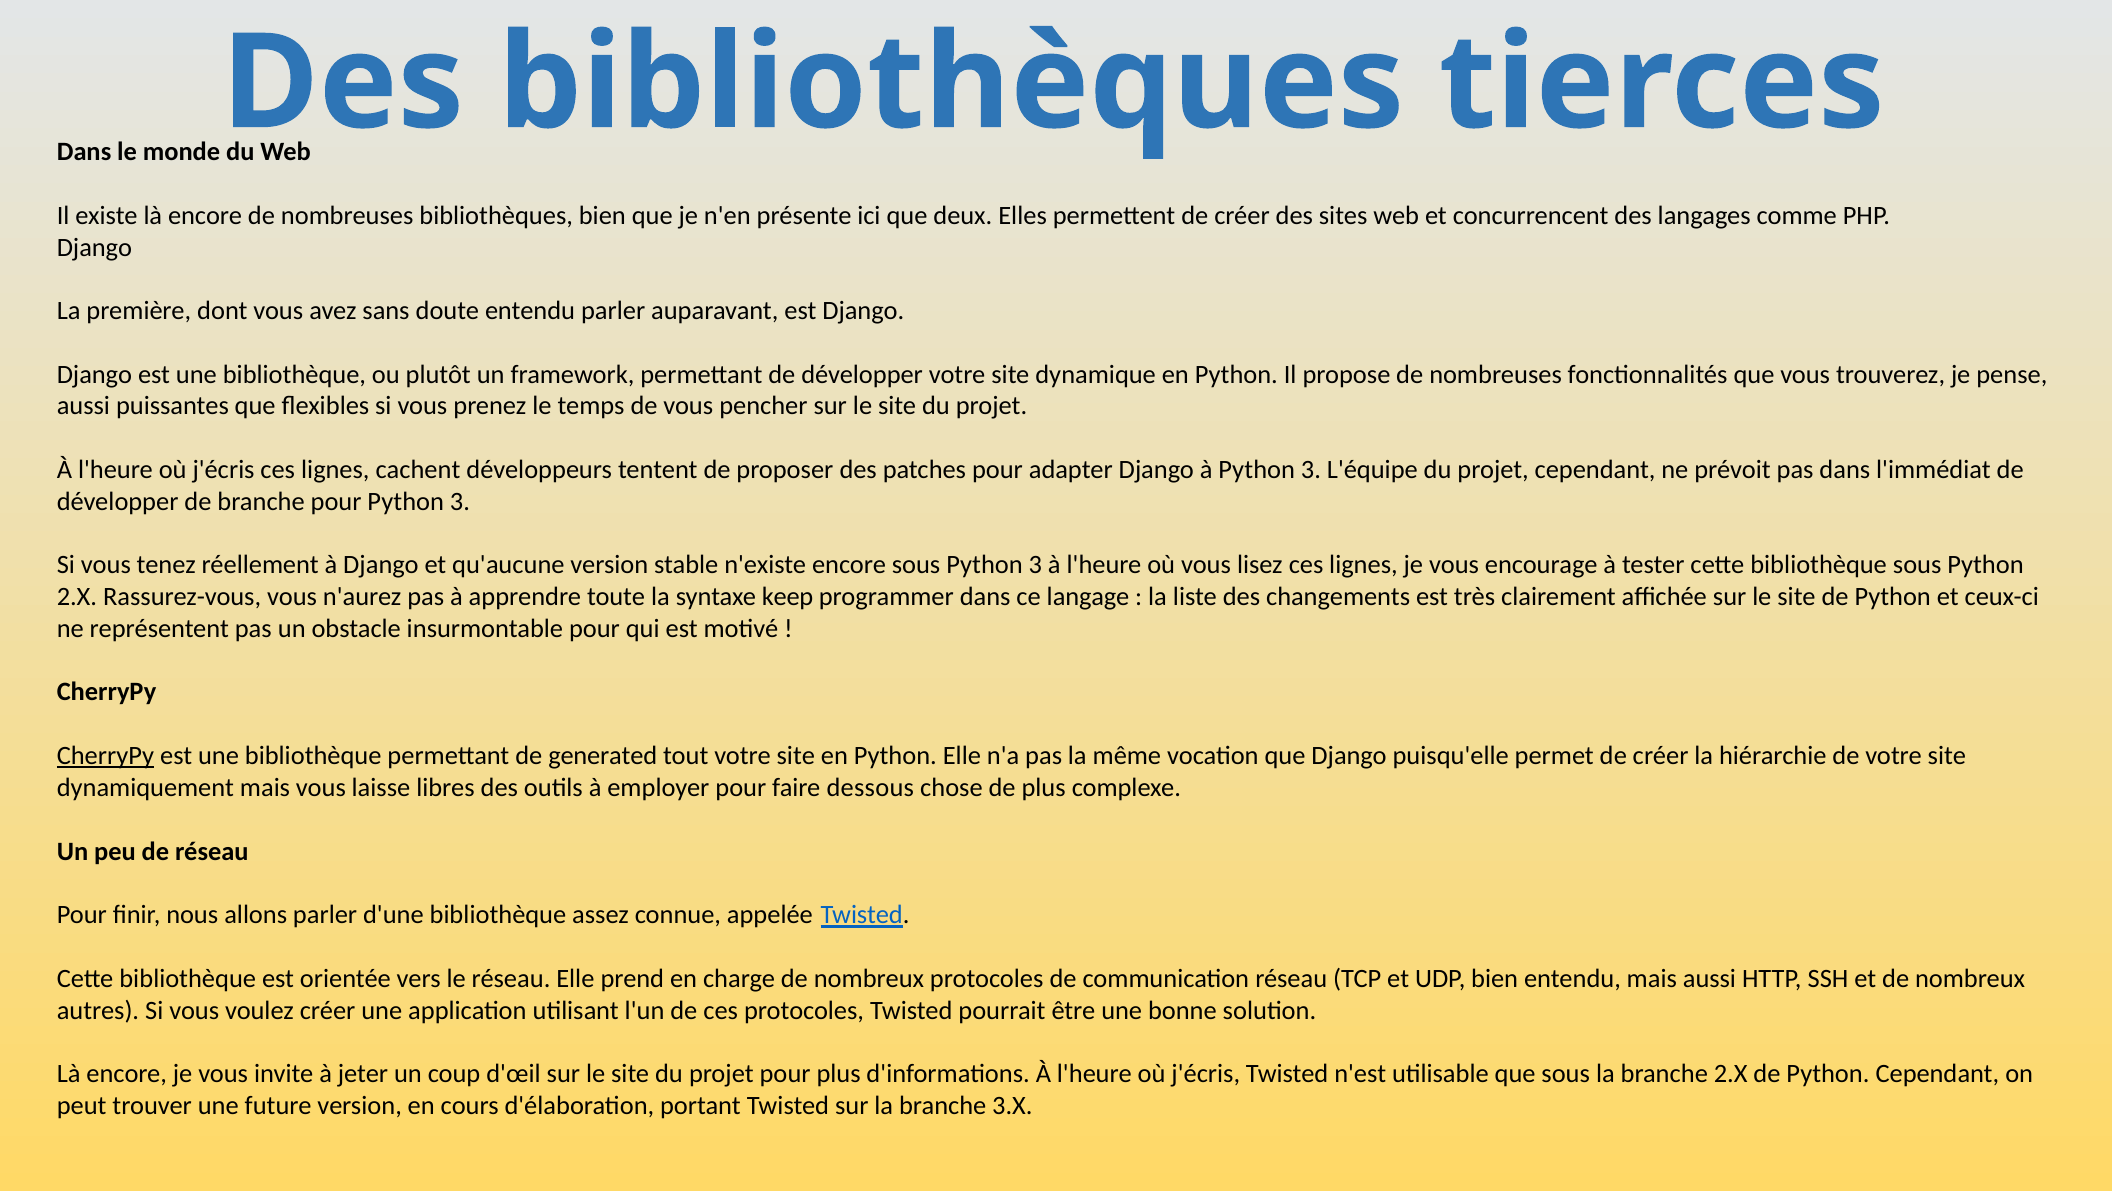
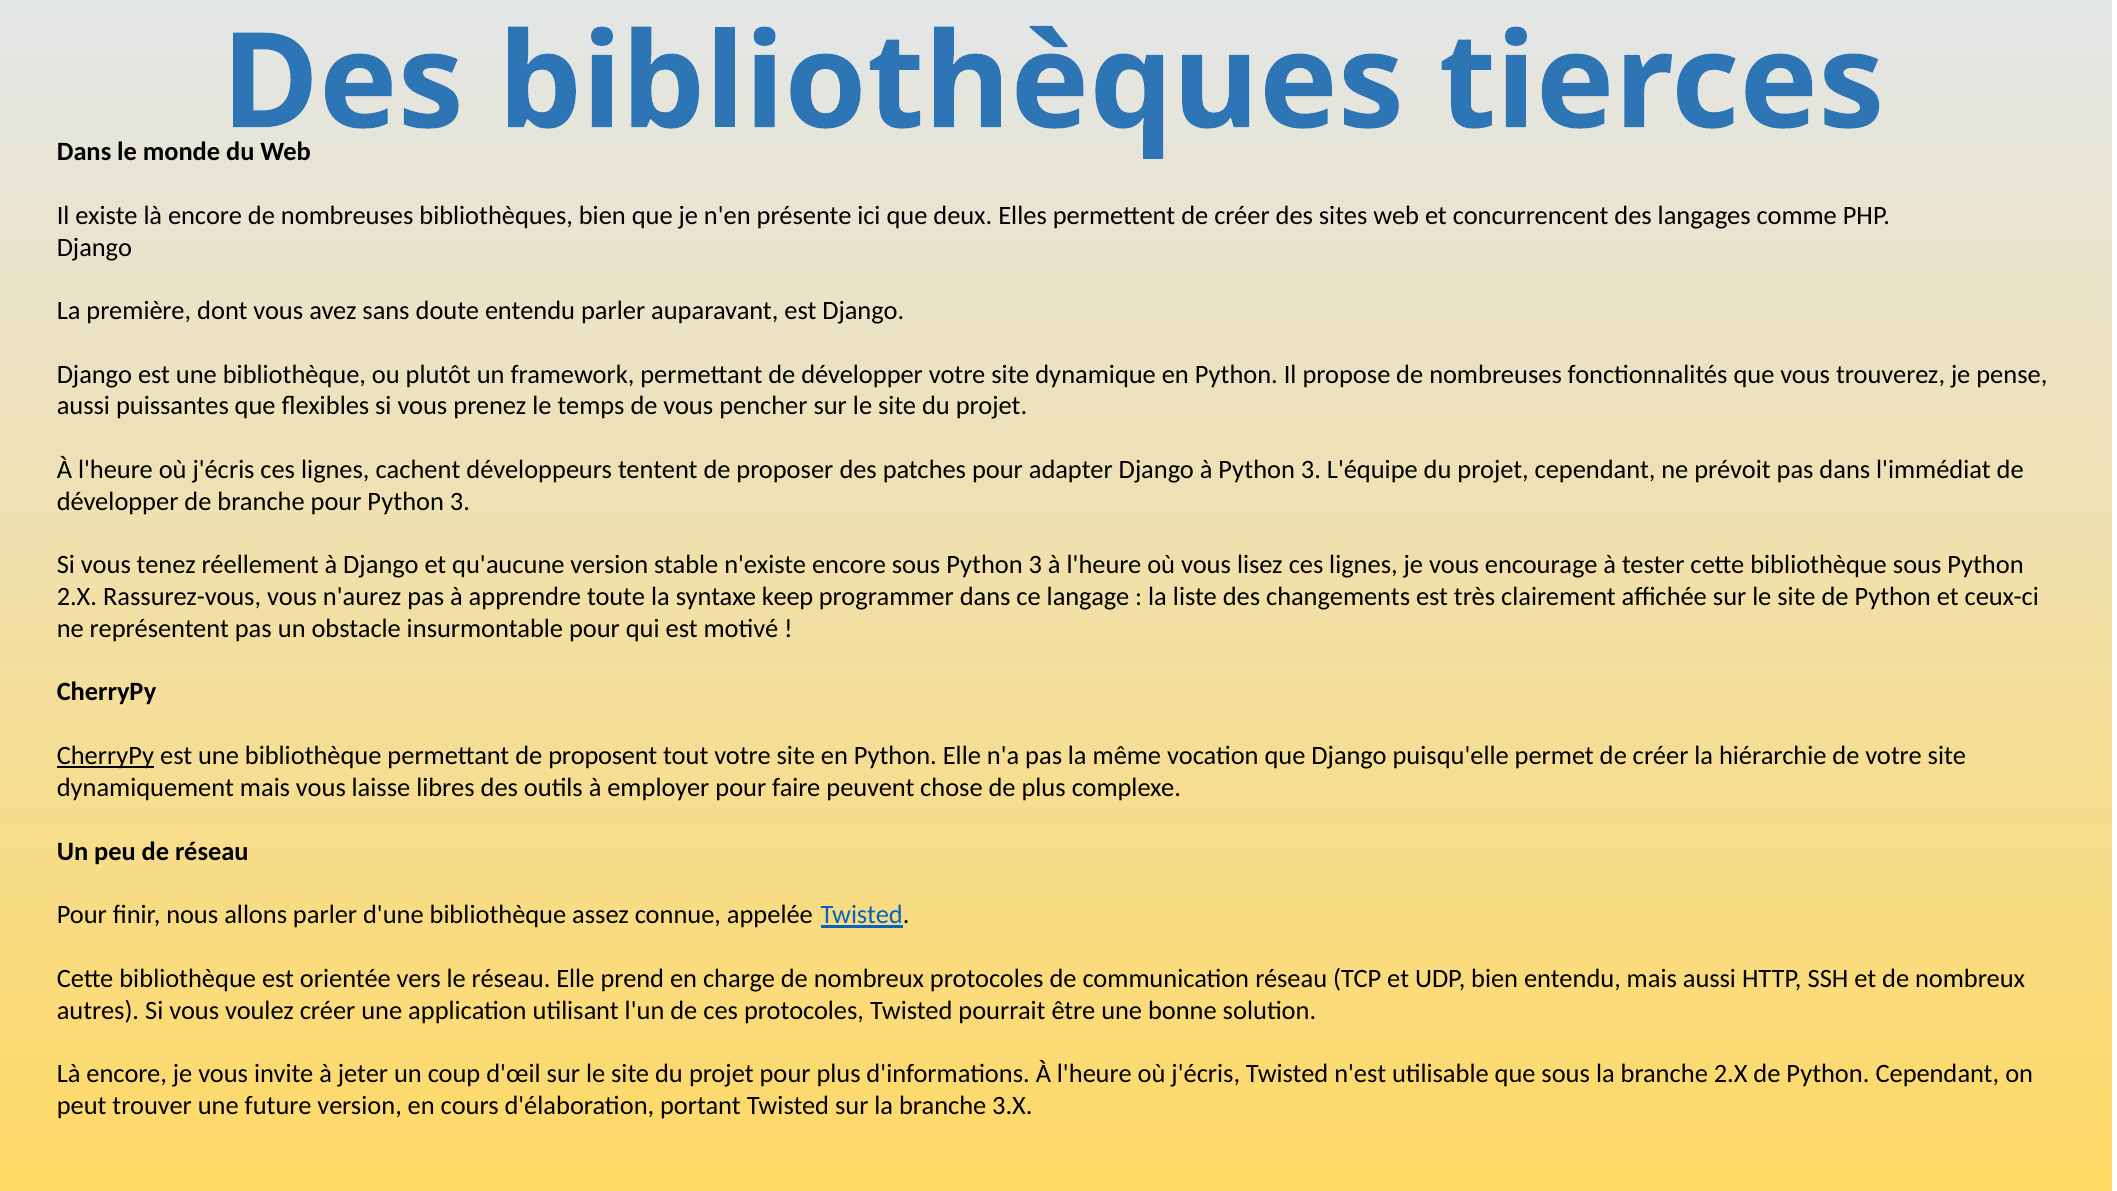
generated: generated -> proposent
dessous: dessous -> peuvent
